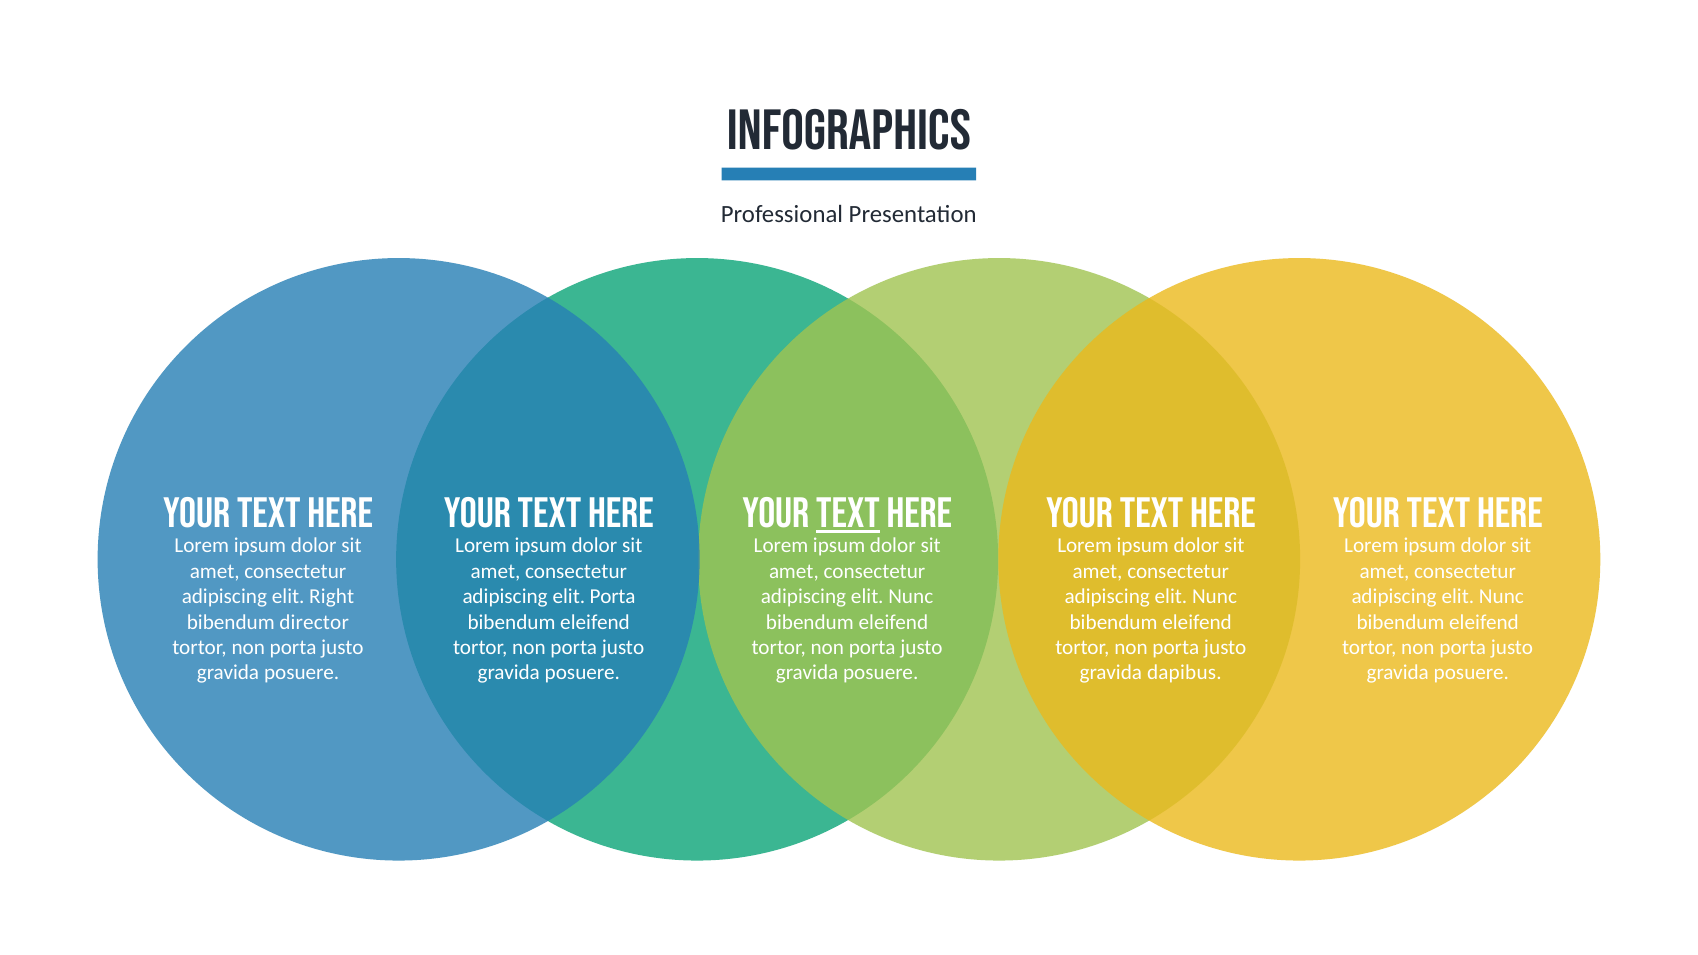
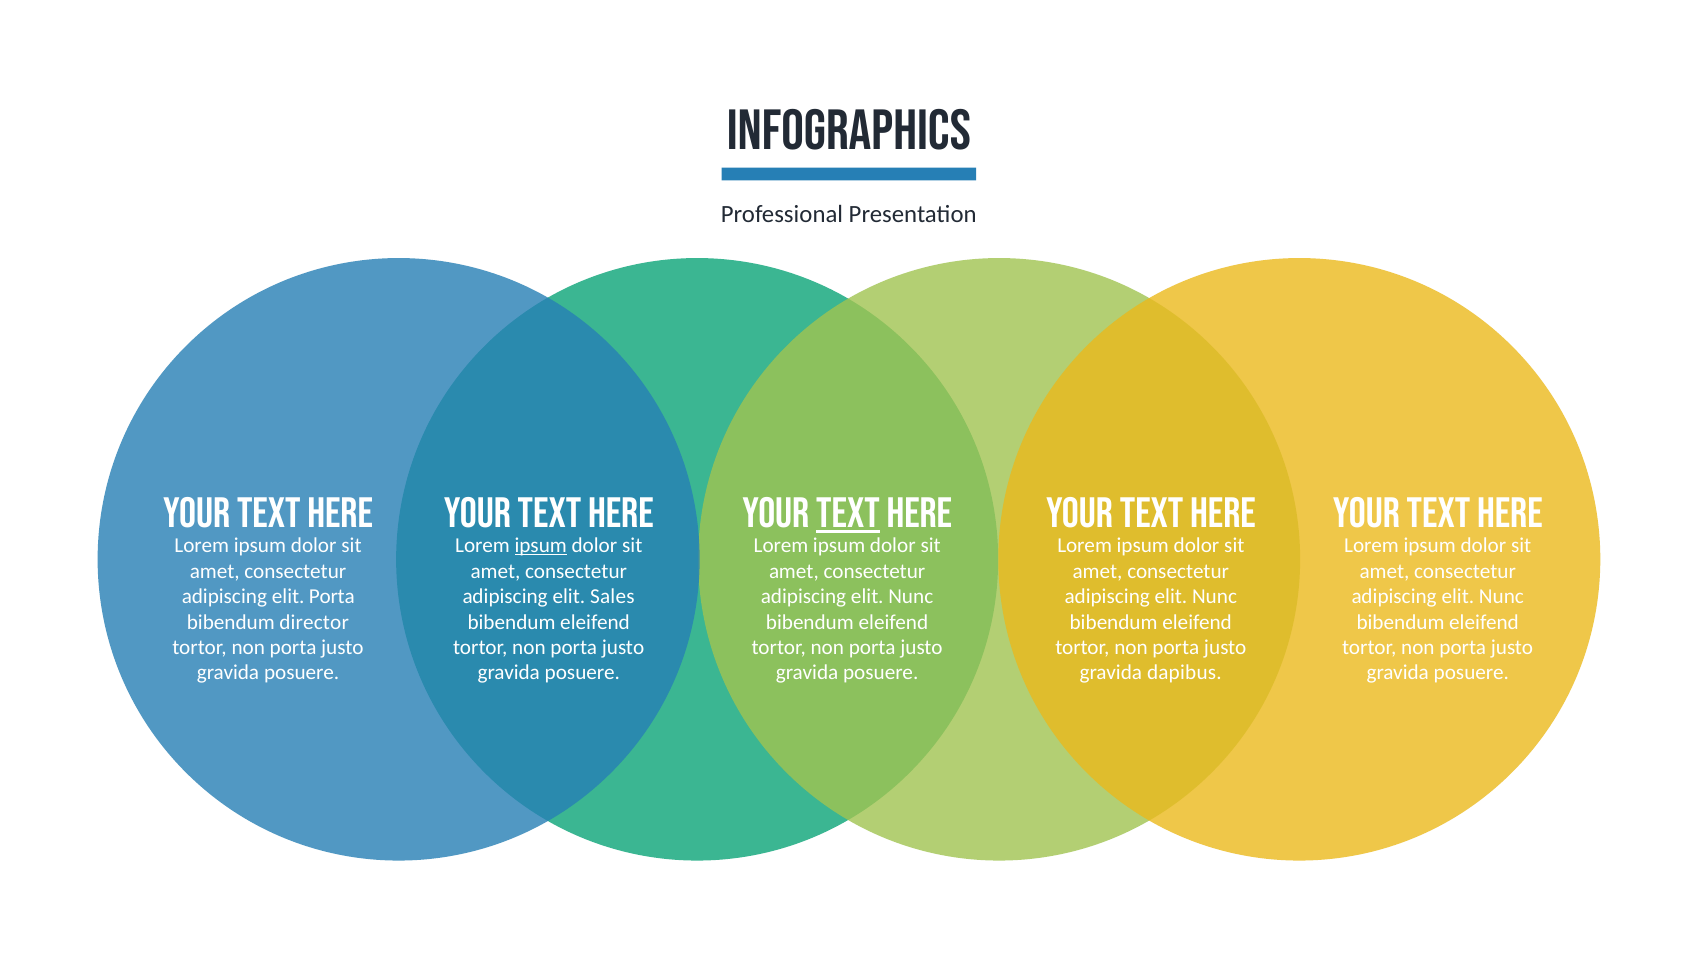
ipsum at (541, 546) underline: none -> present
elit Right: Right -> Porta
elit Porta: Porta -> Sales
